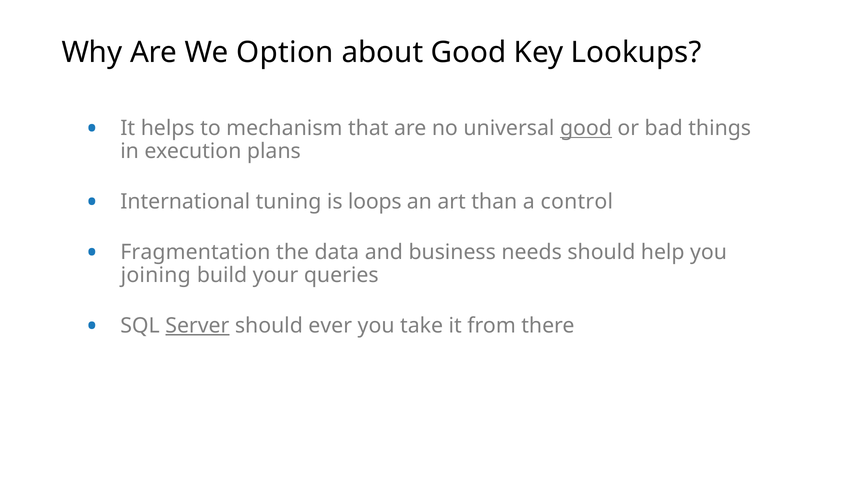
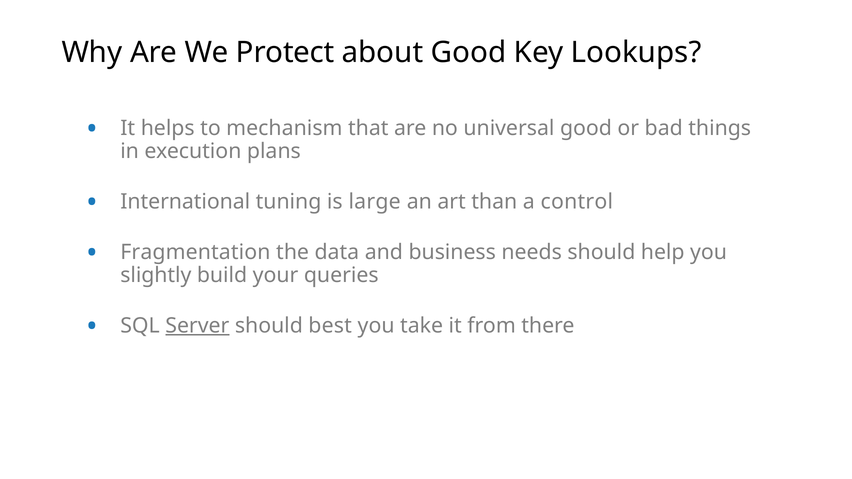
Option: Option -> Protect
good at (586, 128) underline: present -> none
loops: loops -> large
joining: joining -> slightly
ever: ever -> best
